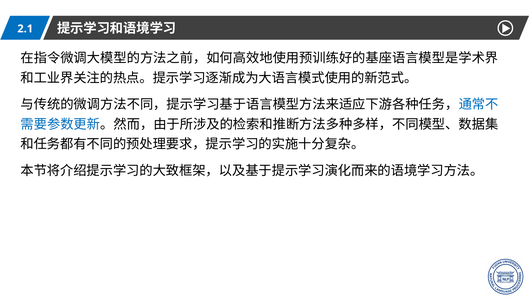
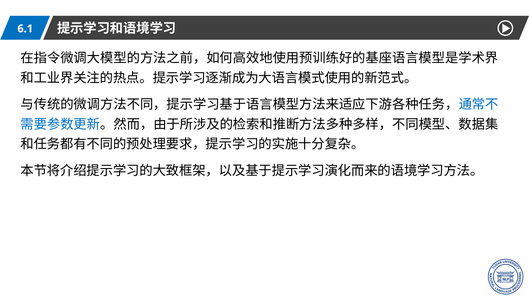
2.1: 2.1 -> 6.1
